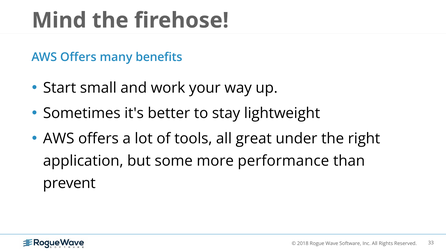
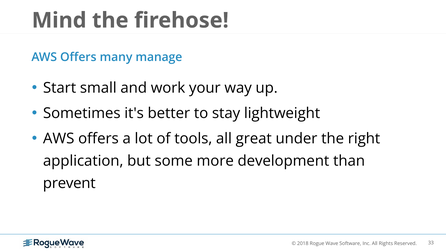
benefits: benefits -> manage
performance: performance -> development
